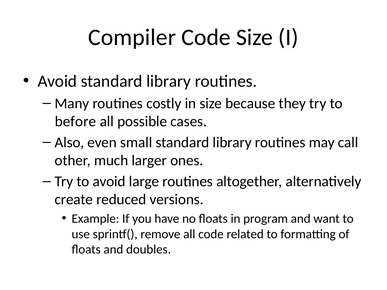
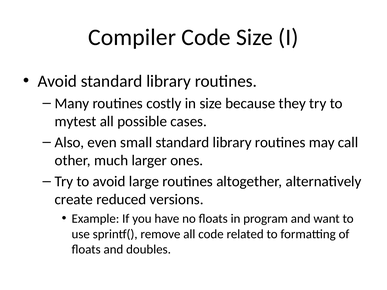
before: before -> mytest
